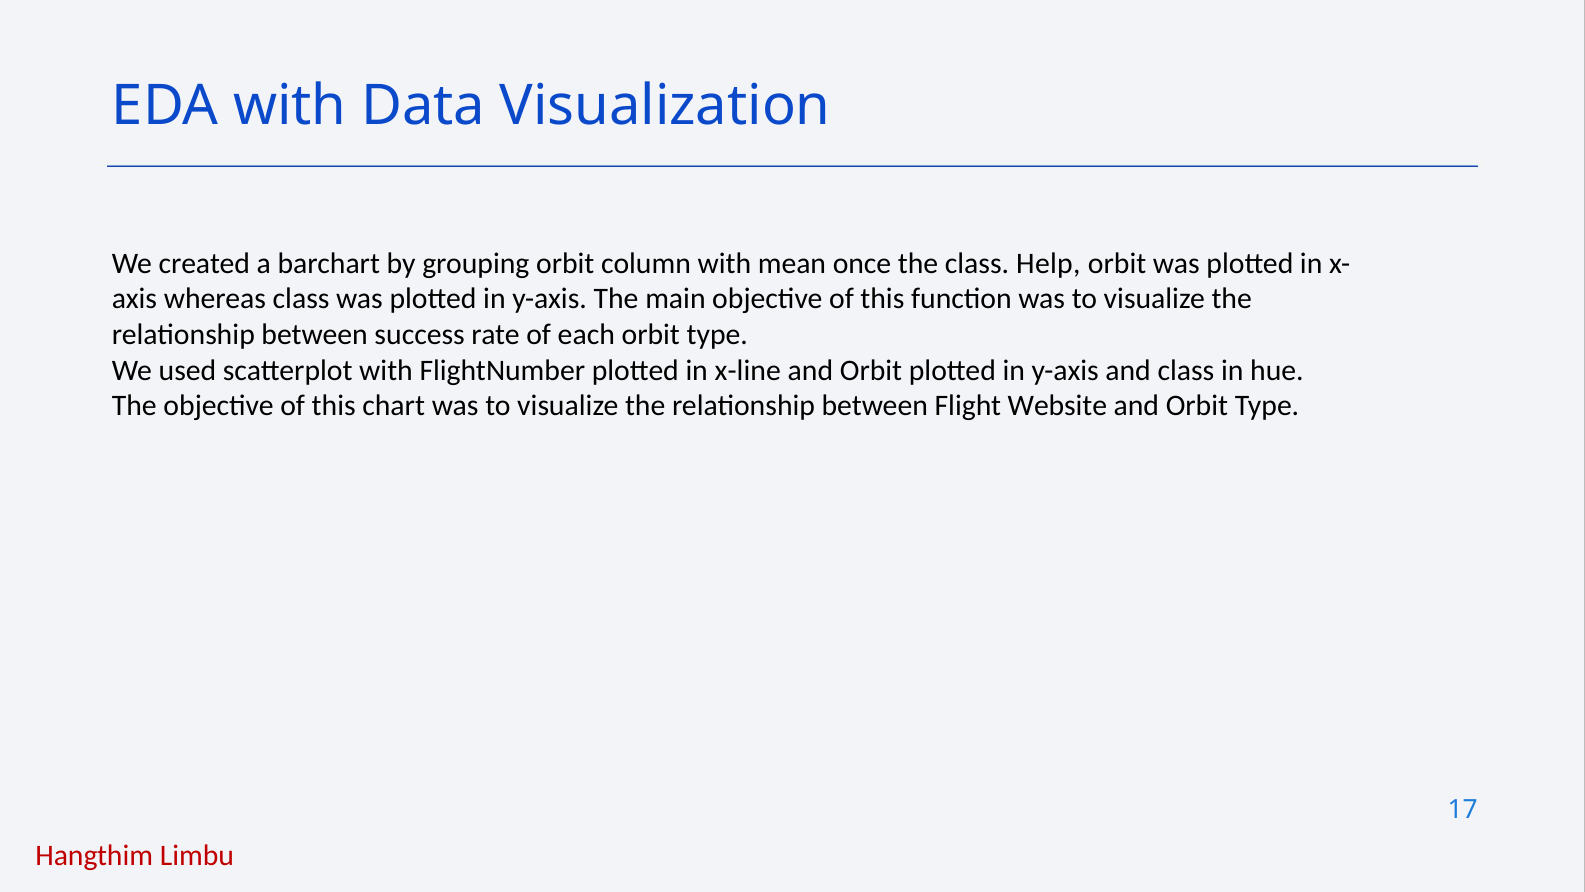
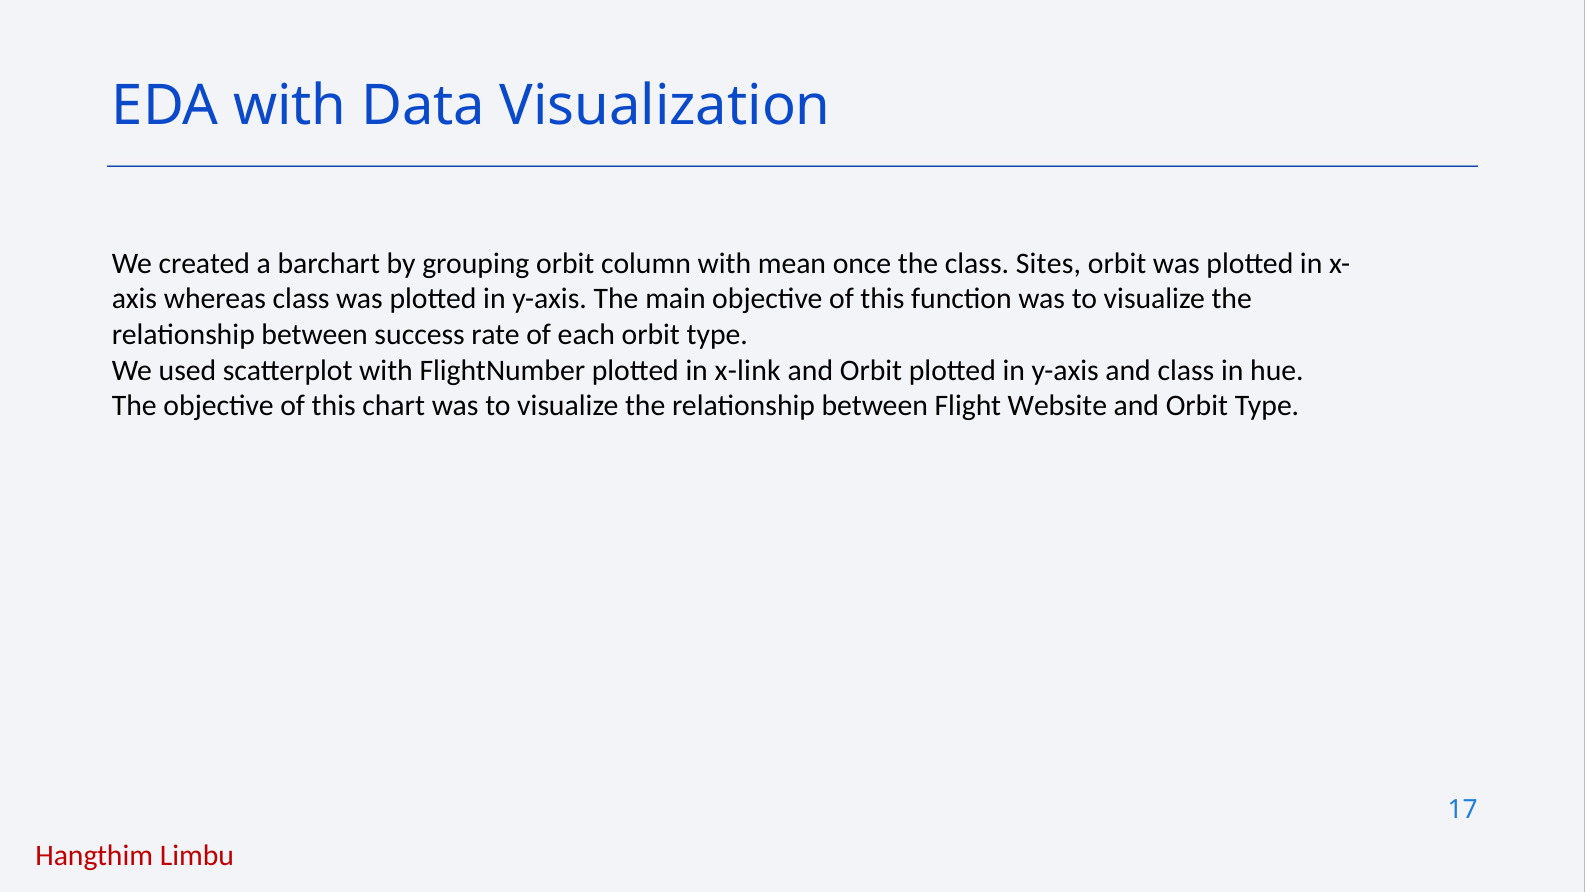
Help: Help -> Sites
x-line: x-line -> x-link
